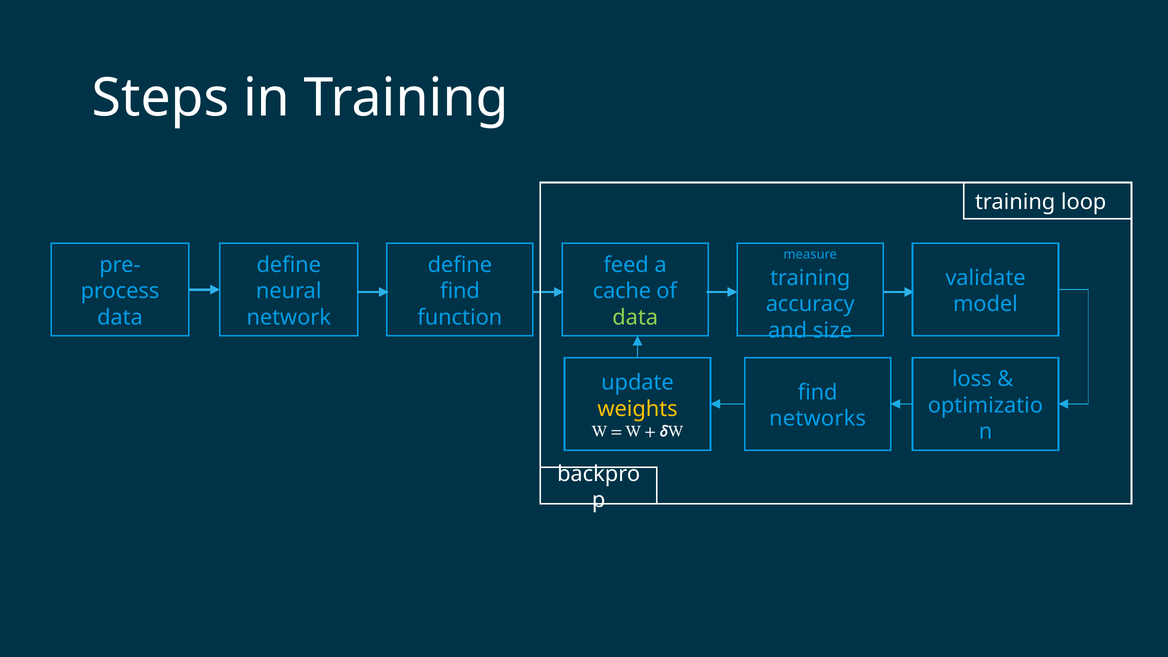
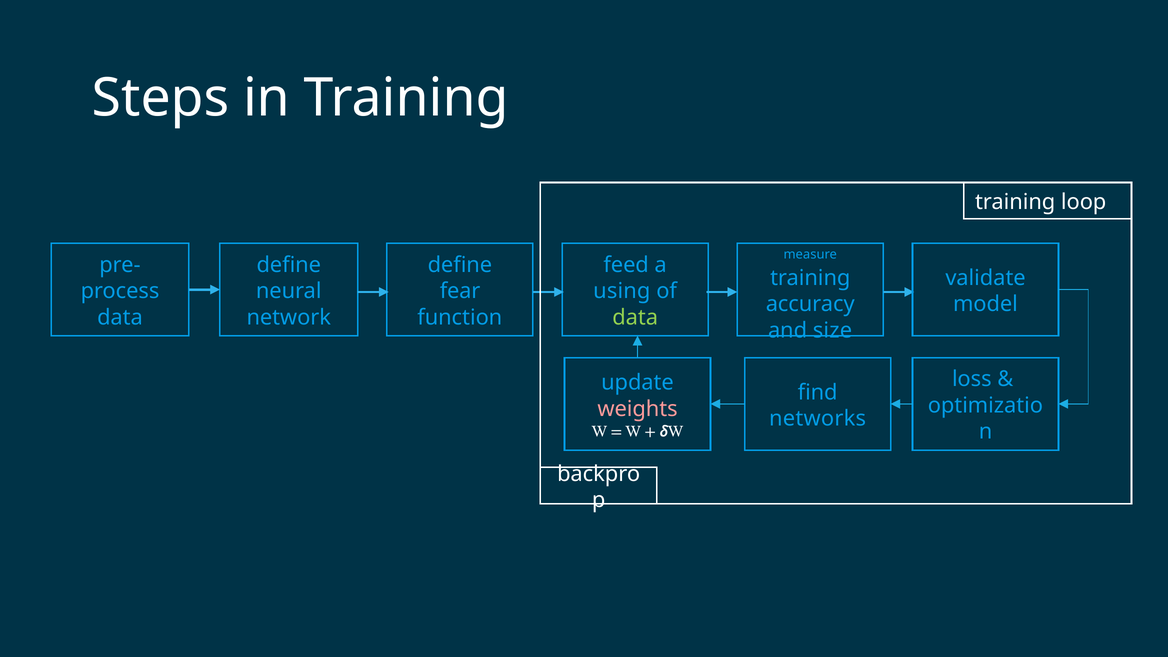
find at (460, 291): find -> fear
cache: cache -> using
weights colour: yellow -> pink
